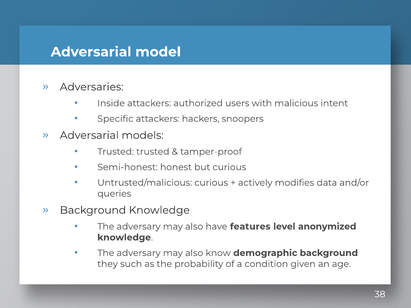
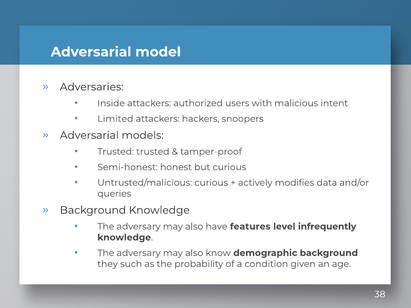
Specific: Specific -> Limited
anonymized: anonymized -> infrequently
